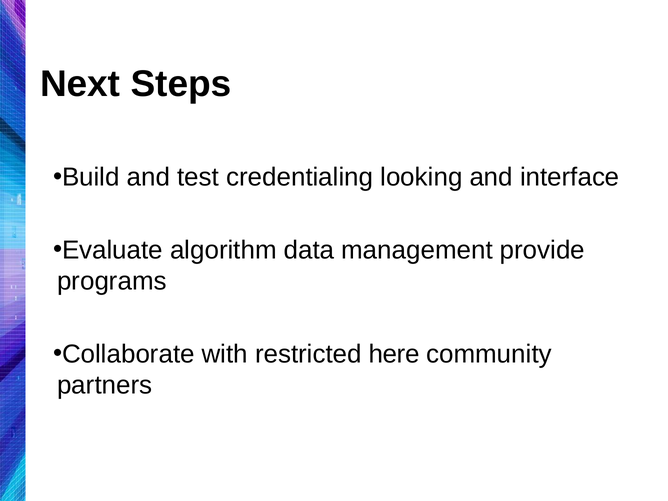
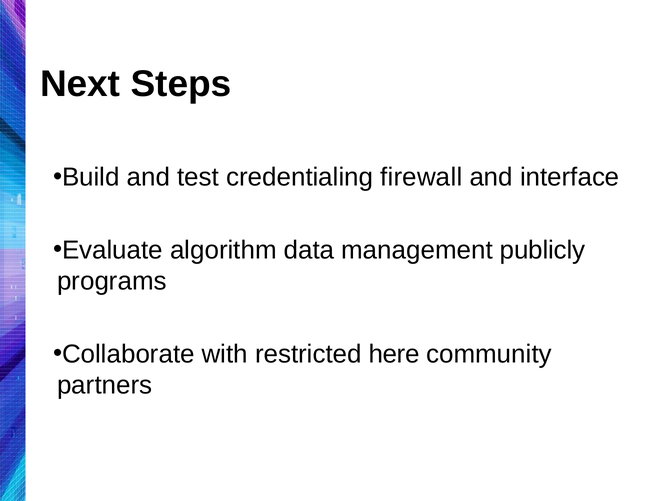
looking: looking -> firewall
provide: provide -> publicly
